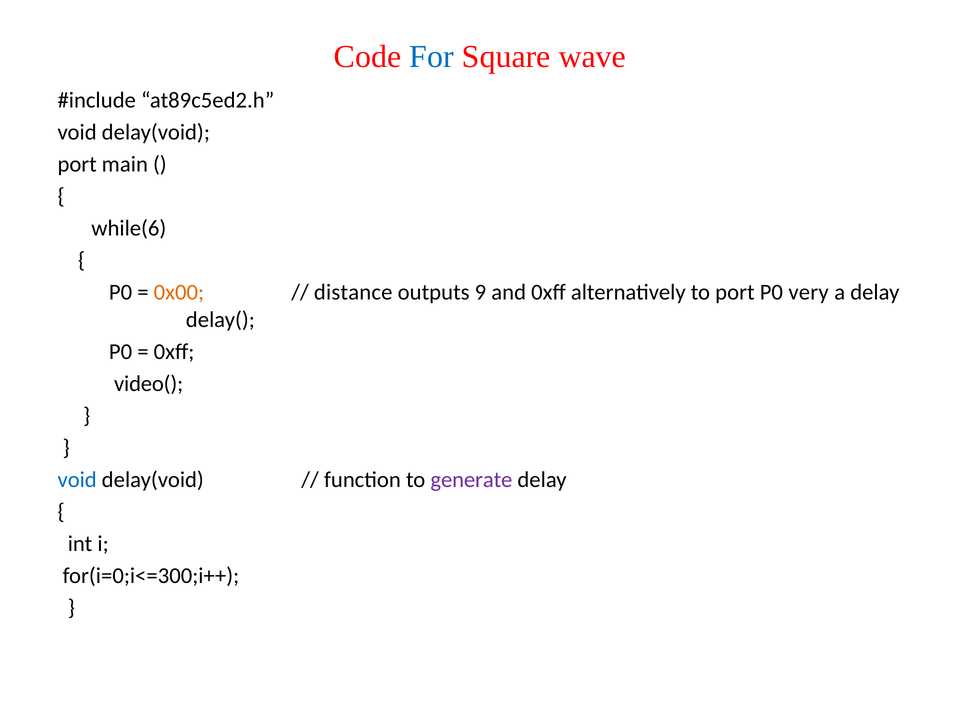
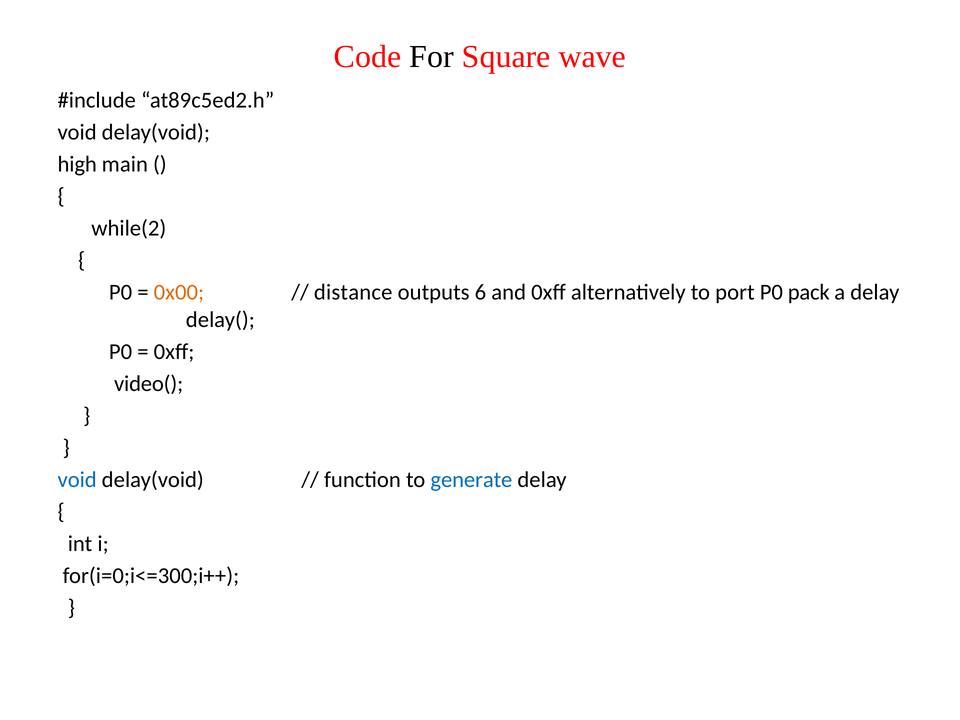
For colour: blue -> black
port at (77, 164): port -> high
while(6: while(6 -> while(2
9: 9 -> 6
very: very -> pack
generate colour: purple -> blue
